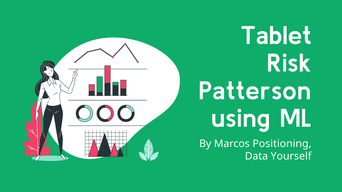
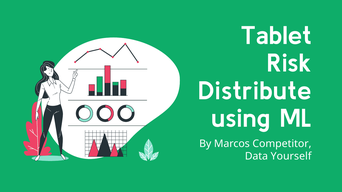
Patterson: Patterson -> Distribute
Positioning: Positioning -> Competitor
